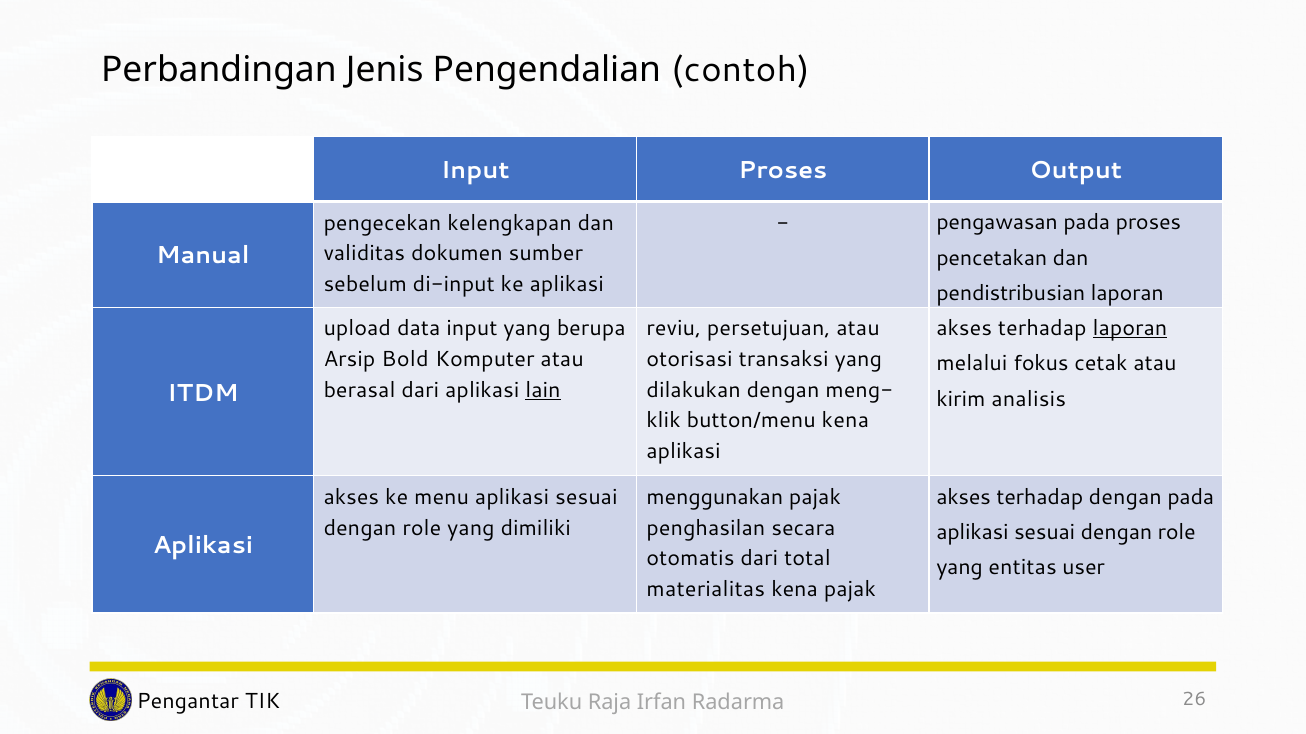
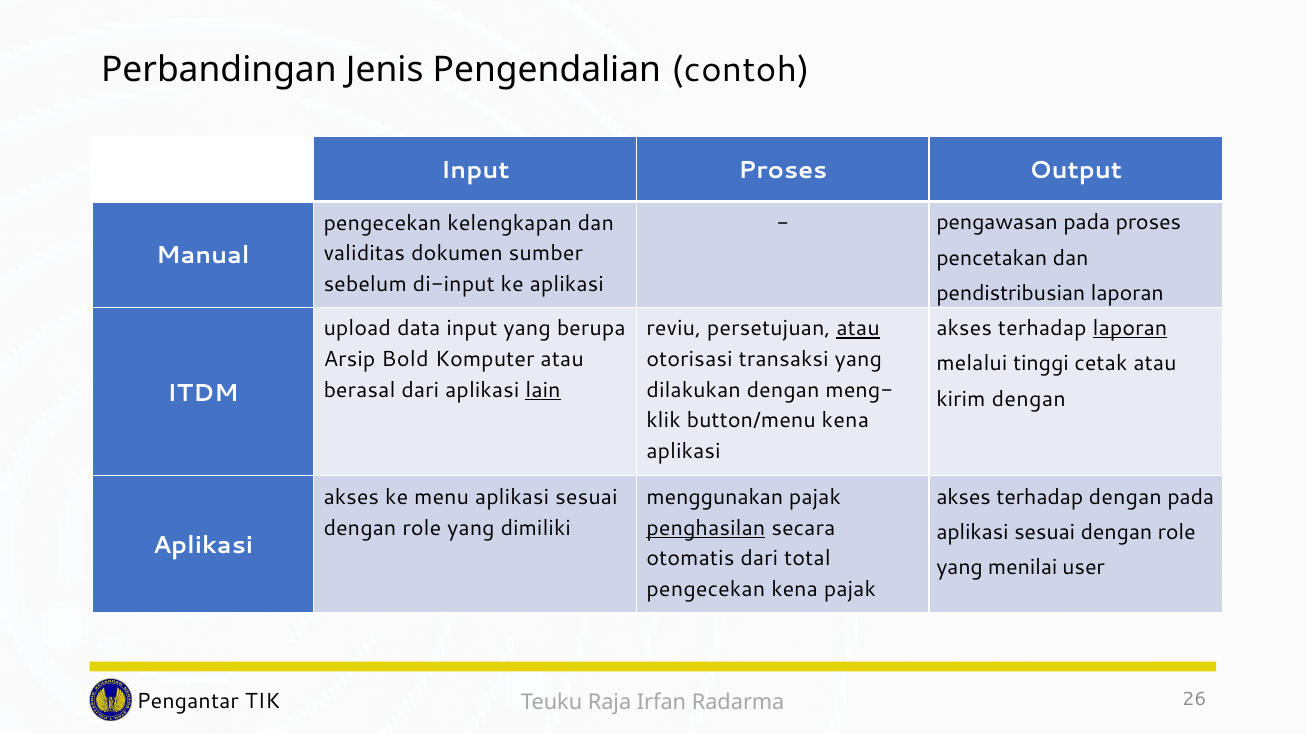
atau at (858, 329) underline: none -> present
fokus: fokus -> tinggi
kirim analisis: analisis -> dengan
penghasilan underline: none -> present
entitas: entitas -> menilai
materialitas at (706, 590): materialitas -> pengecekan
